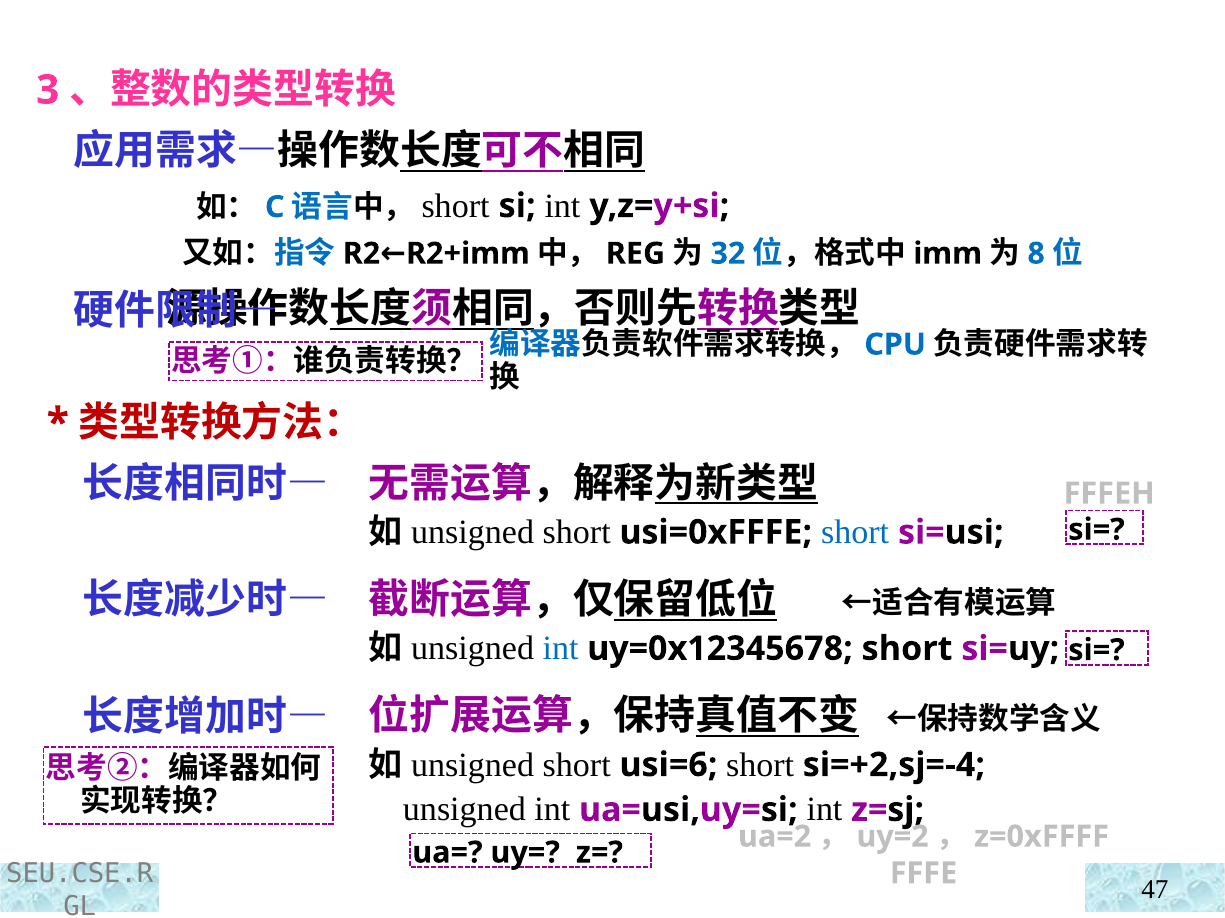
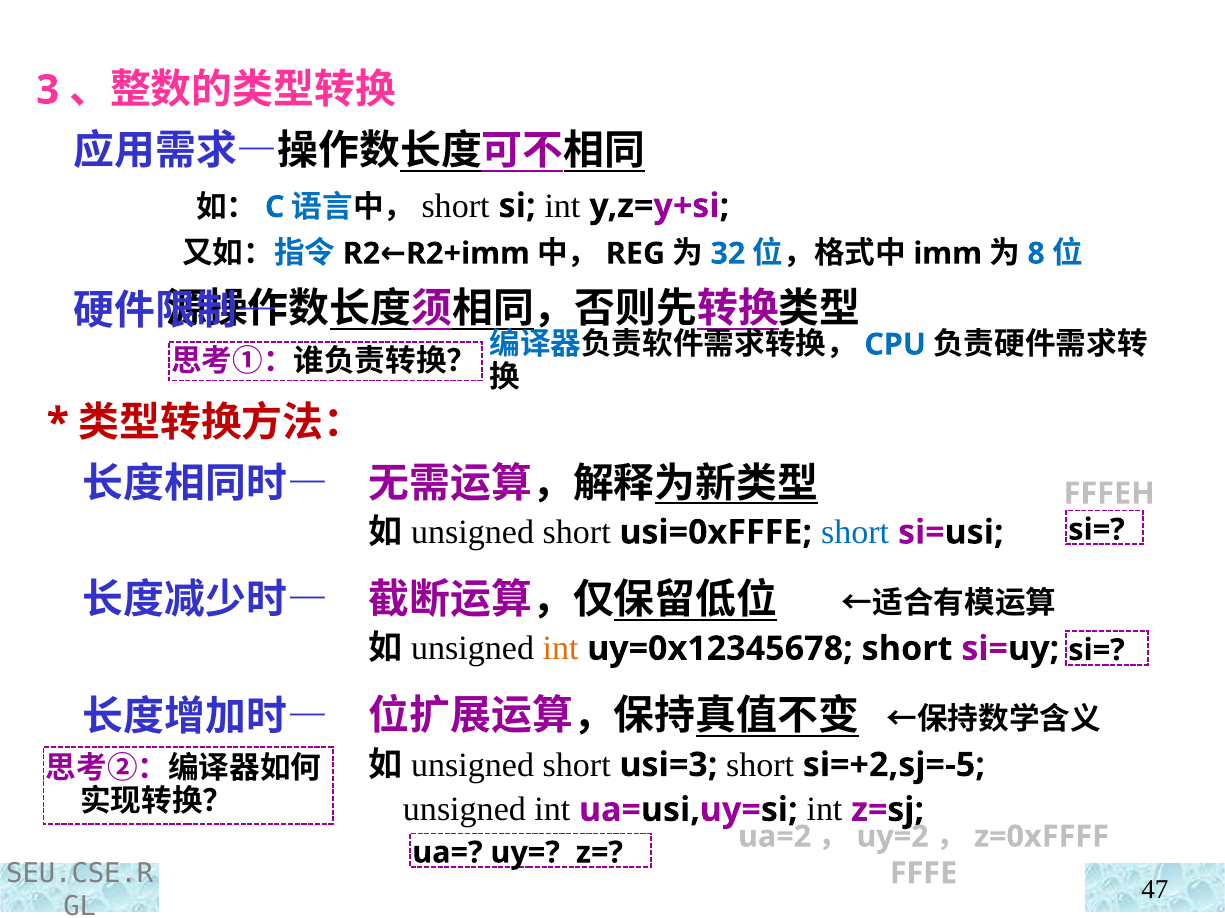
int at (561, 649) colour: blue -> orange
usi=6: usi=6 -> usi=3
si=+2,sj=-4: si=+2,sj=-4 -> si=+2,sj=-5
